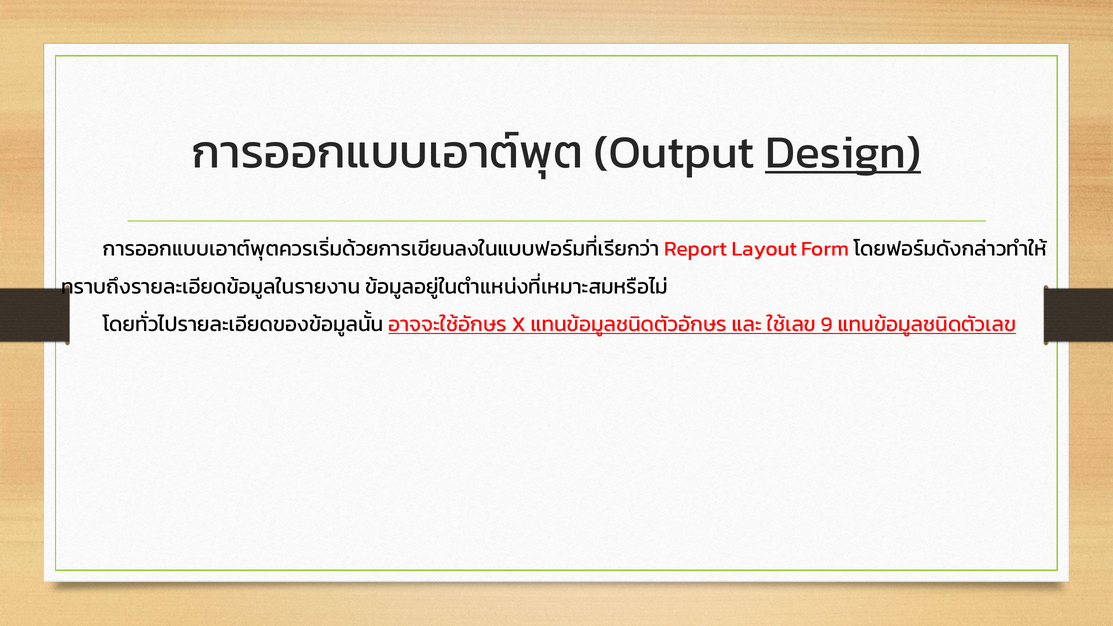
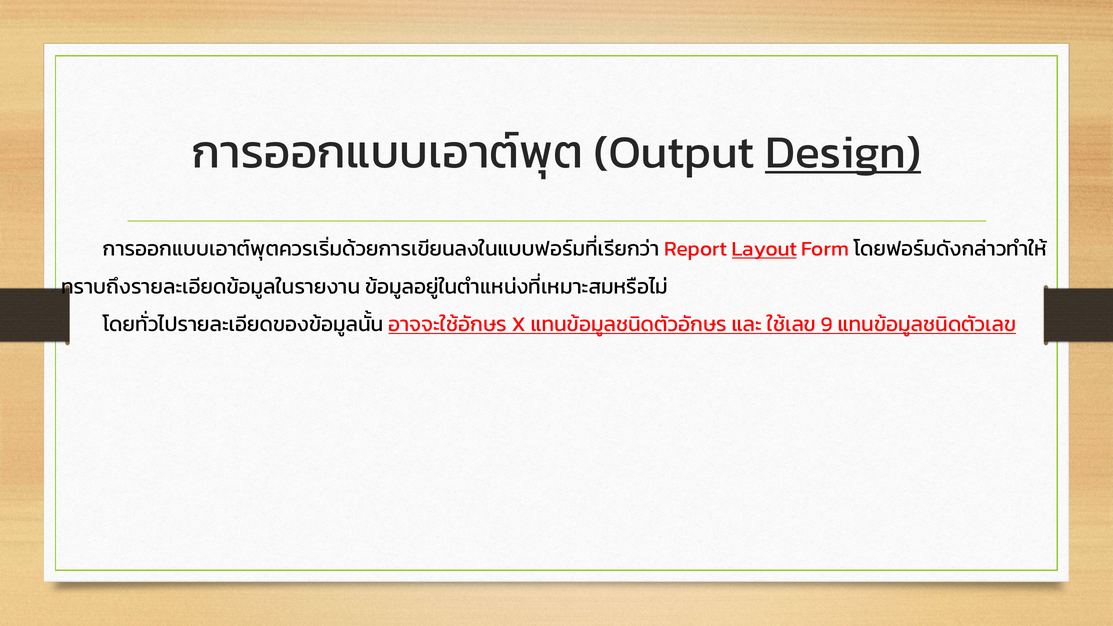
Layout underline: none -> present
